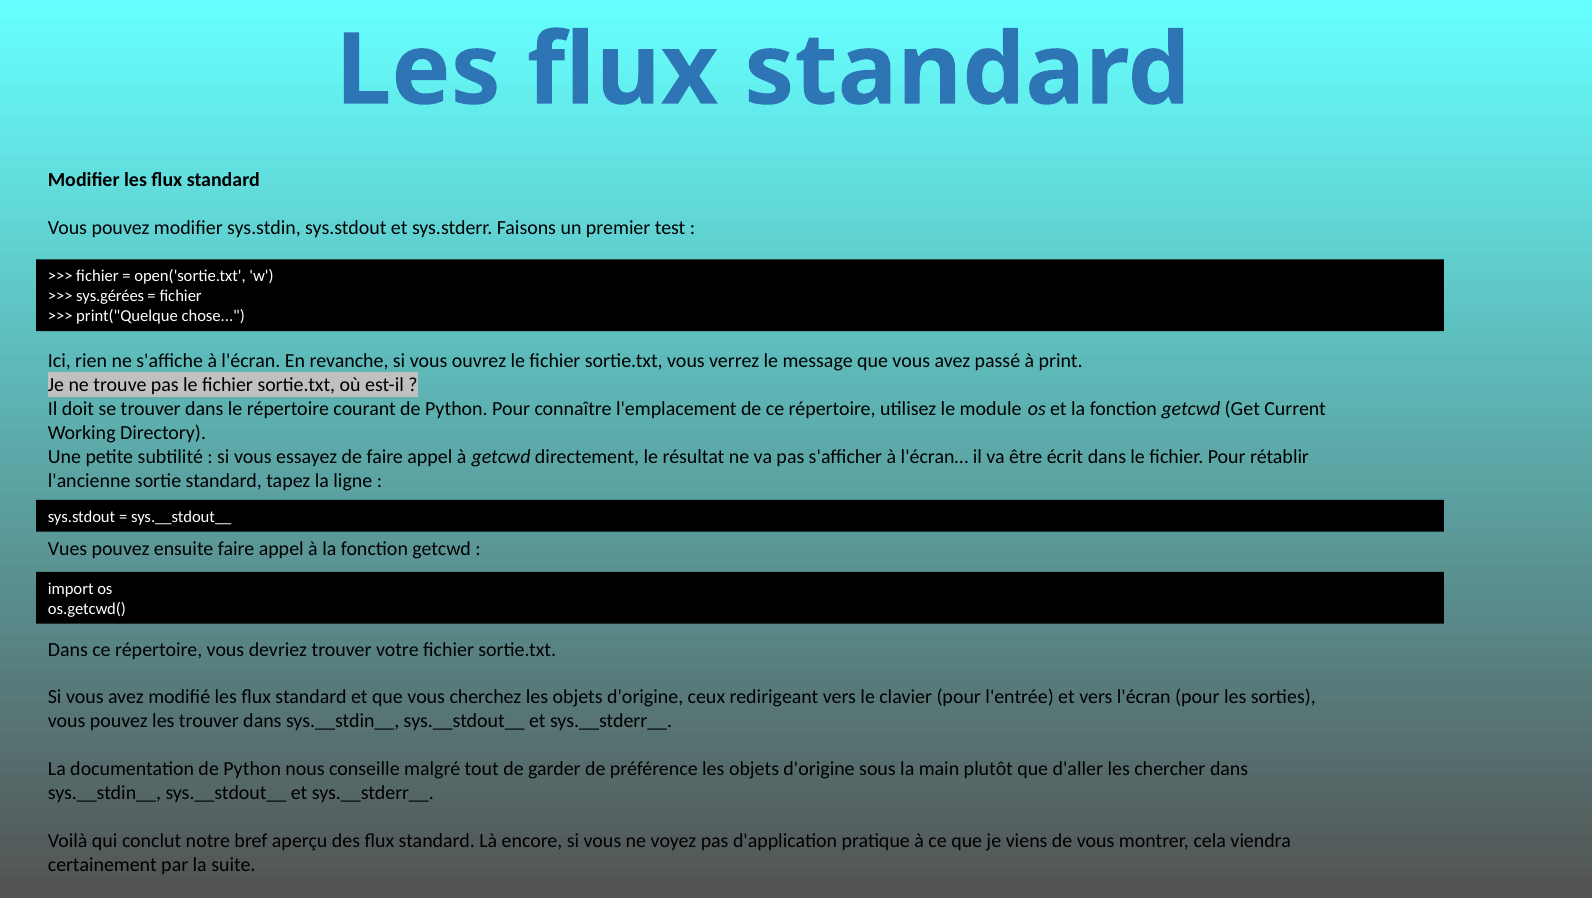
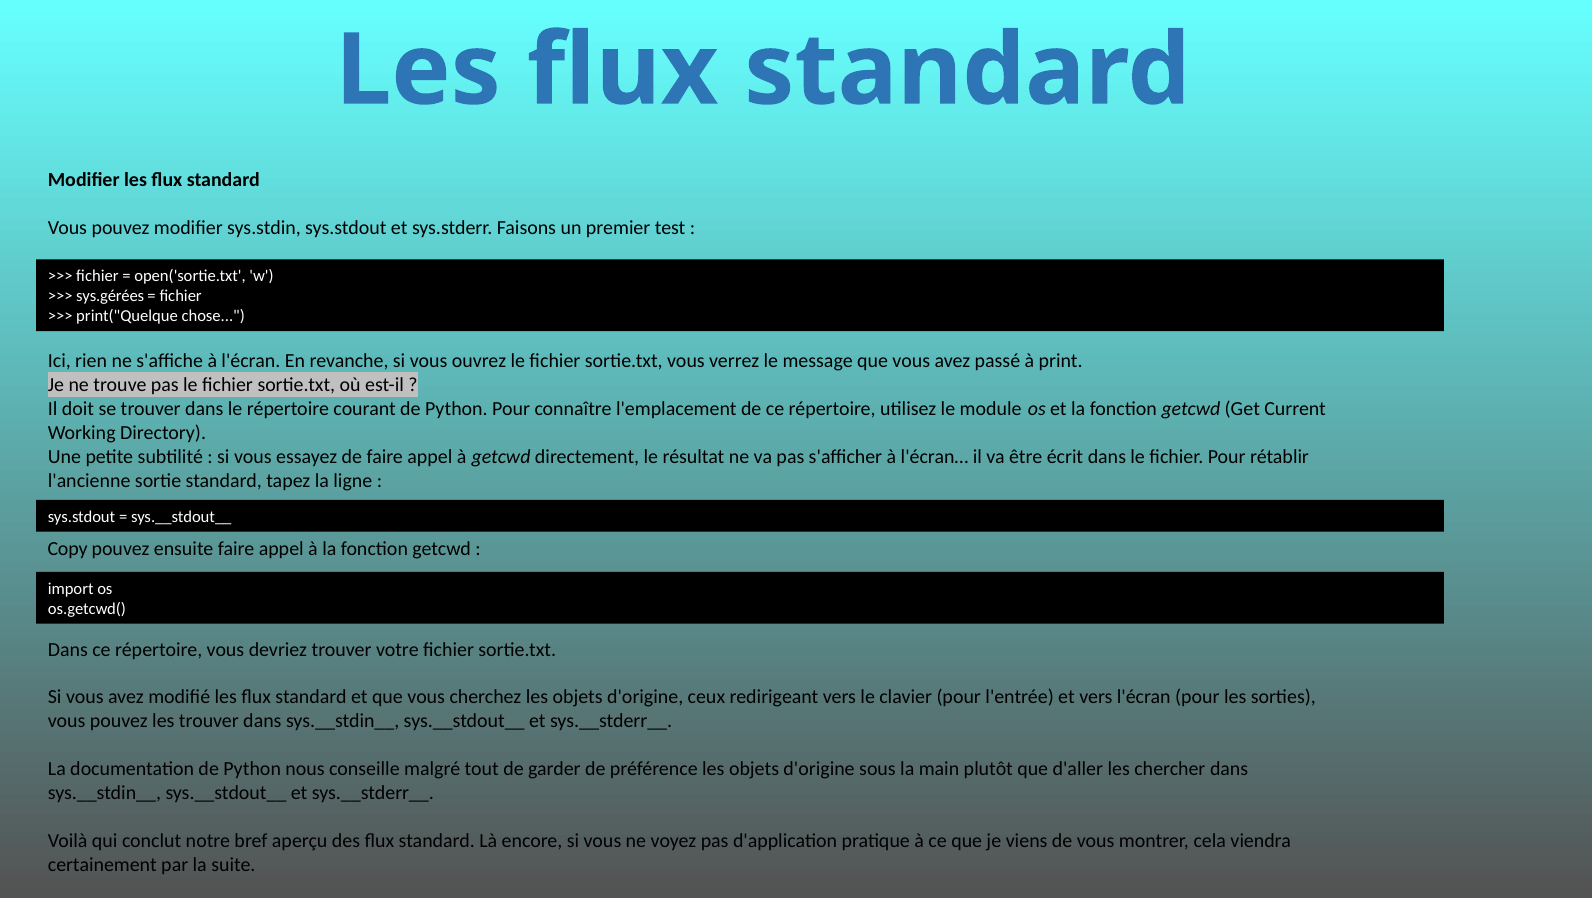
Vues: Vues -> Copy
